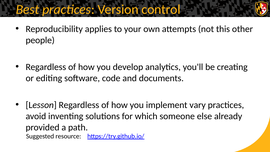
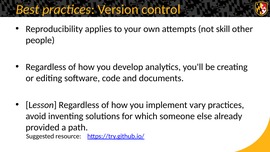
this: this -> skill
